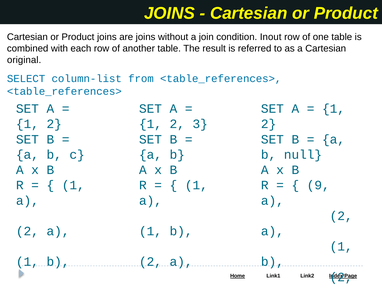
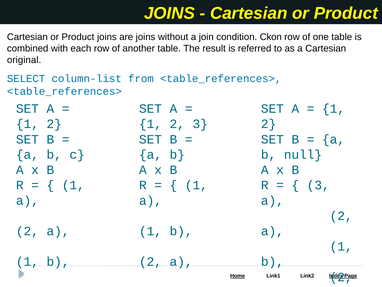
Inout: Inout -> Ckon
9 at (318, 185): 9 -> 3
